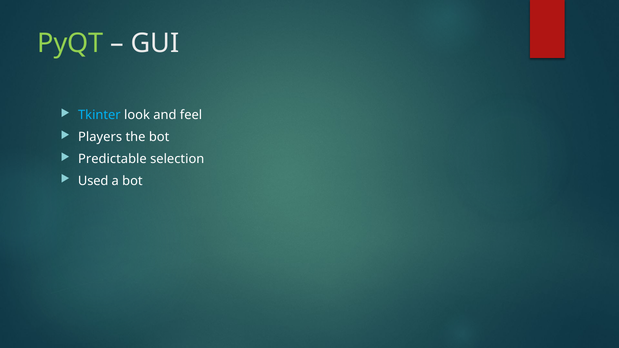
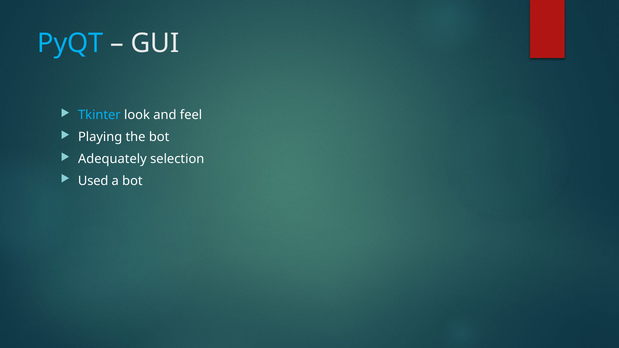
PyQT colour: light green -> light blue
Players: Players -> Playing
Predictable: Predictable -> Adequately
